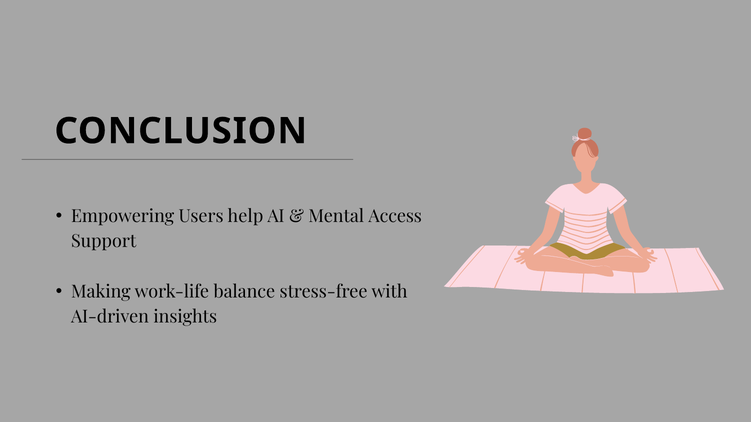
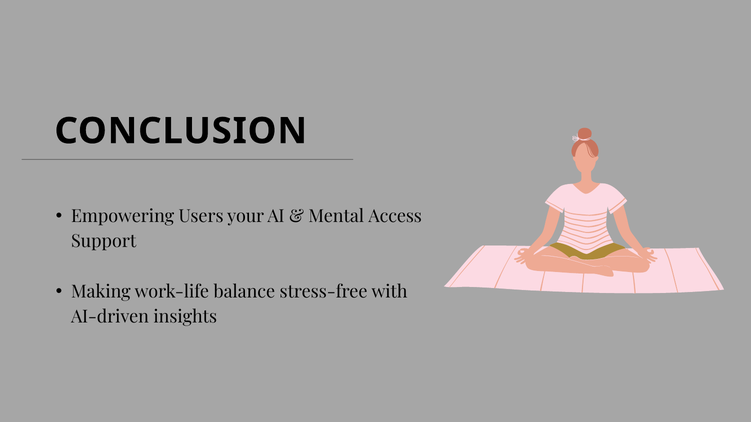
help: help -> your
